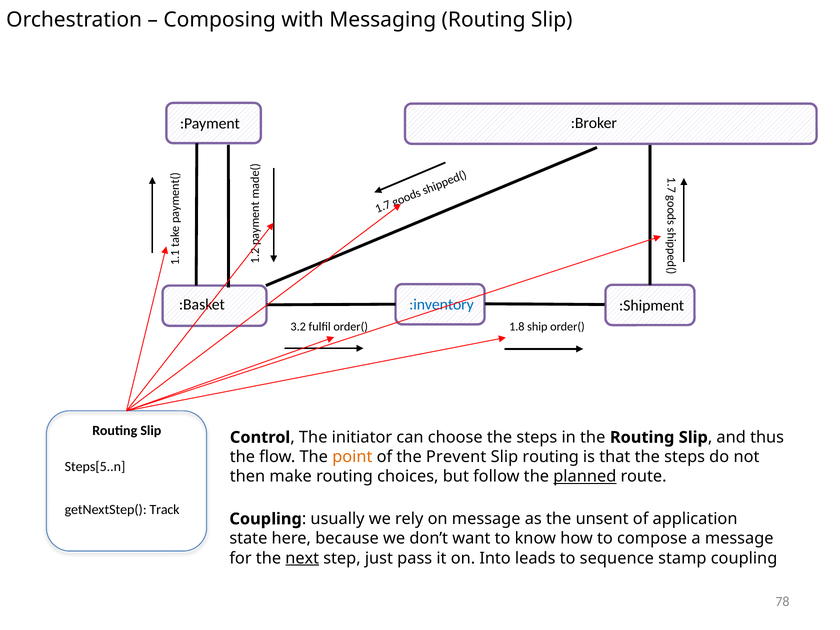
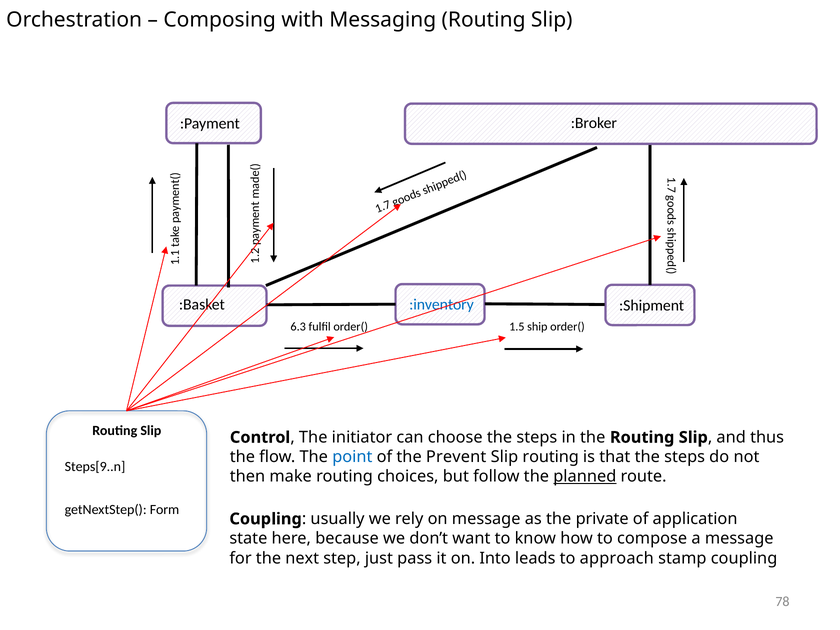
3.2: 3.2 -> 6.3
1.8: 1.8 -> 1.5
point colour: orange -> blue
Steps[5..n: Steps[5..n -> Steps[9..n
Track: Track -> Form
unsent: unsent -> private
next underline: present -> none
sequence: sequence -> approach
